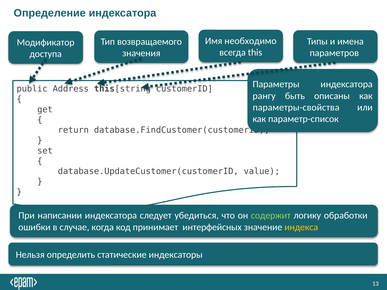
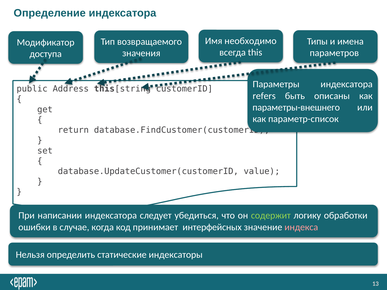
рангу: рангу -> refers
параметры-свойства: параметры-свойства -> параметры-внешнего
индекса colour: yellow -> pink
